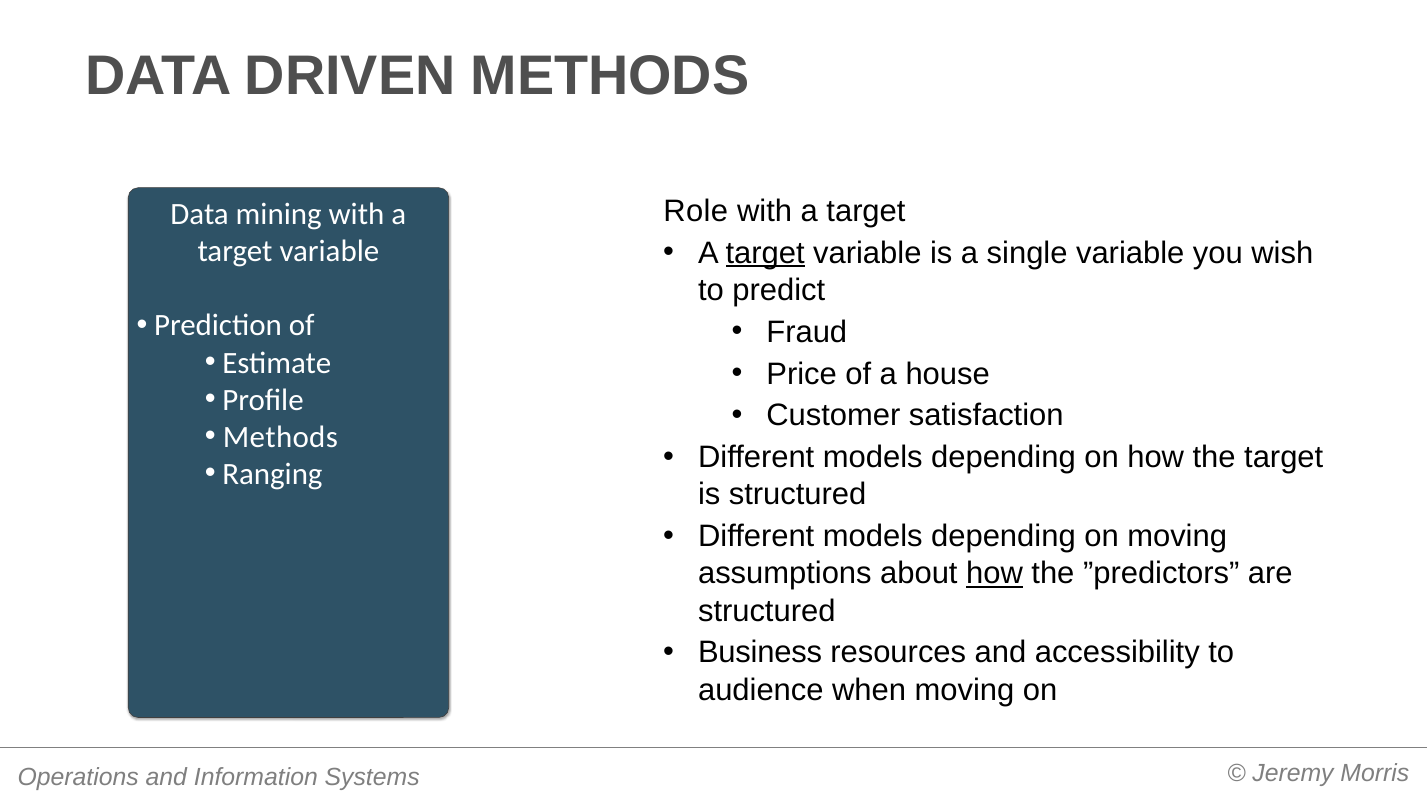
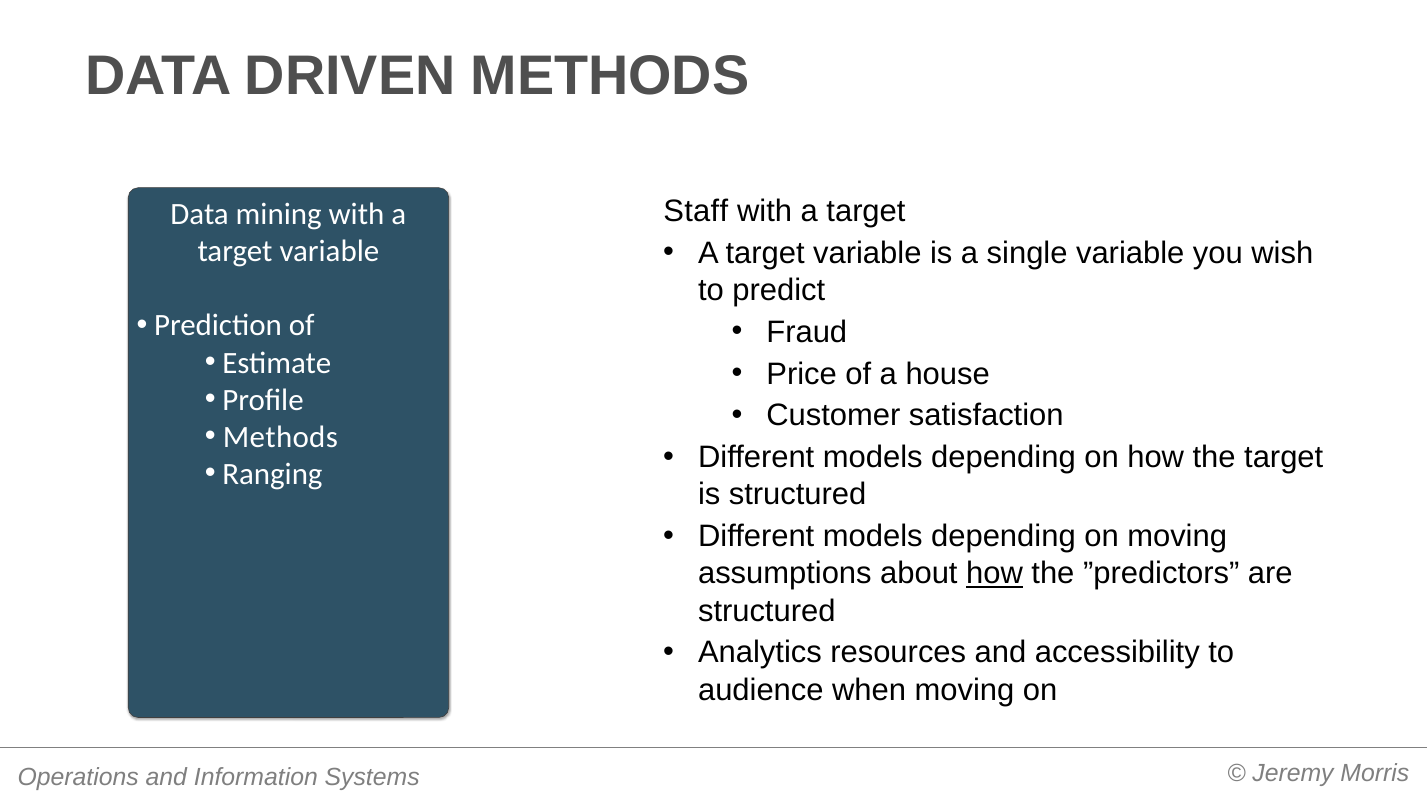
Role: Role -> Staff
target at (765, 253) underline: present -> none
Business: Business -> Analytics
